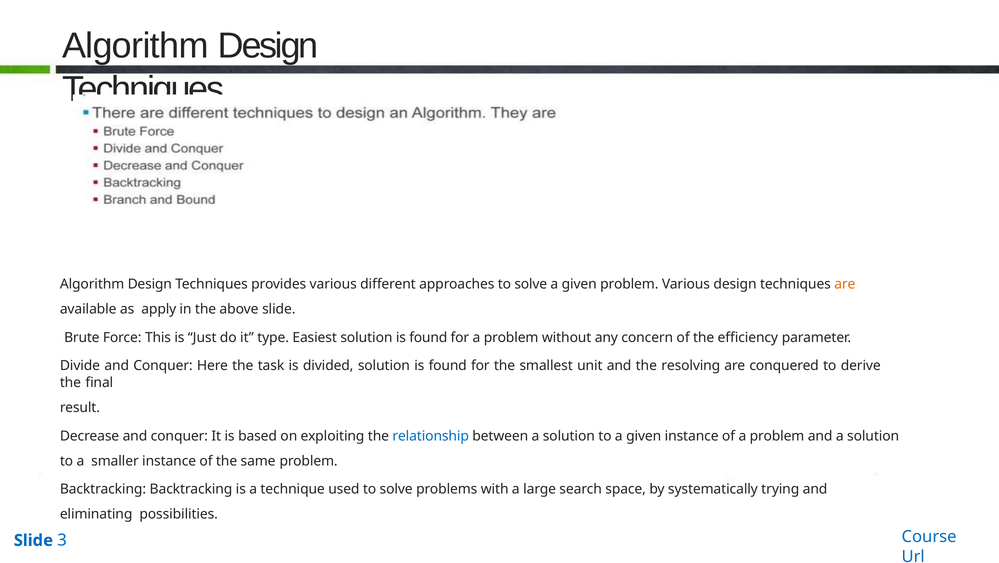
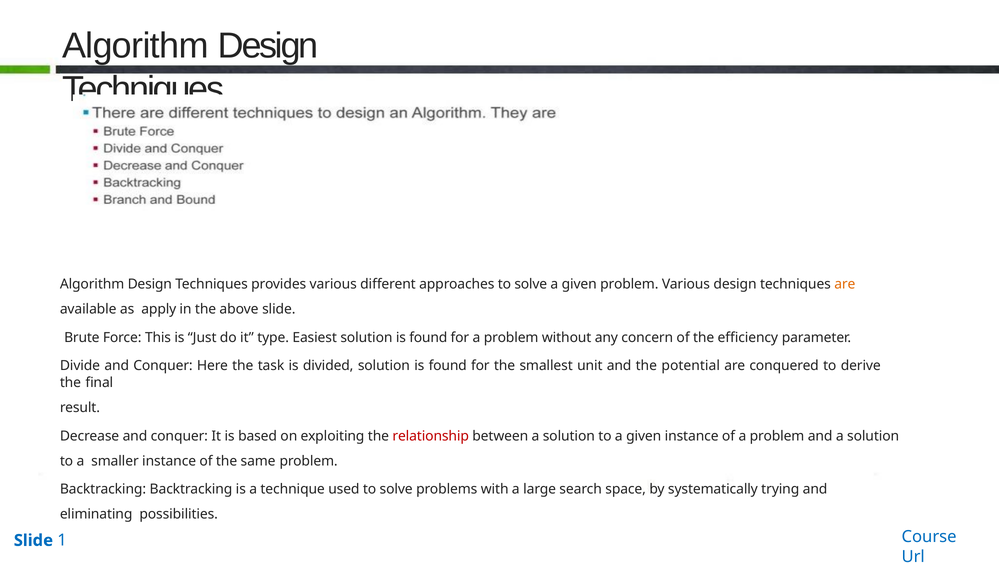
resolving: resolving -> potential
relationship colour: blue -> red
3: 3 -> 1
